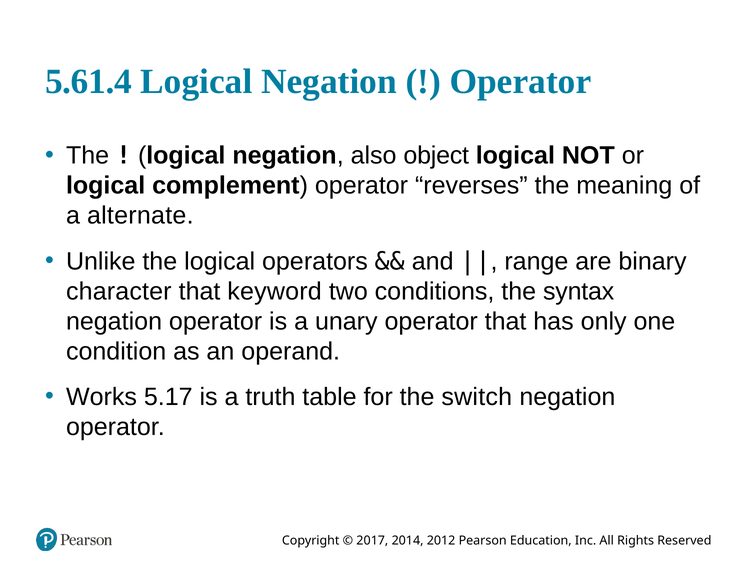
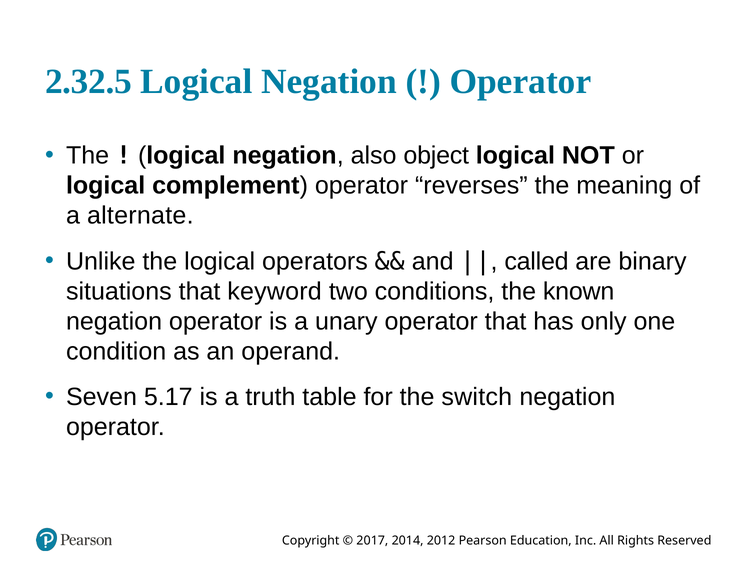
5.61.4: 5.61.4 -> 2.32.5
range: range -> called
character: character -> situations
syntax: syntax -> known
Works: Works -> Seven
